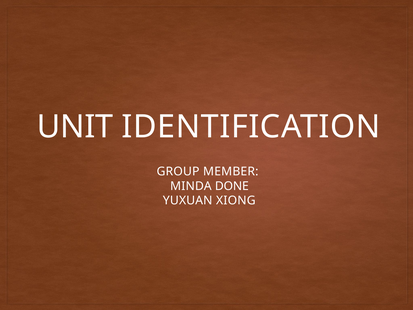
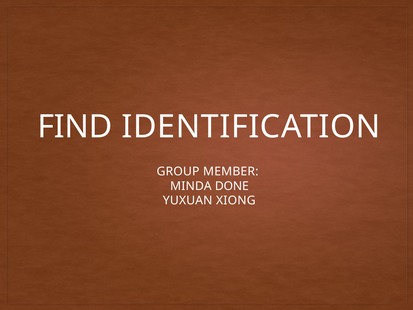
UNIT: UNIT -> FIND
